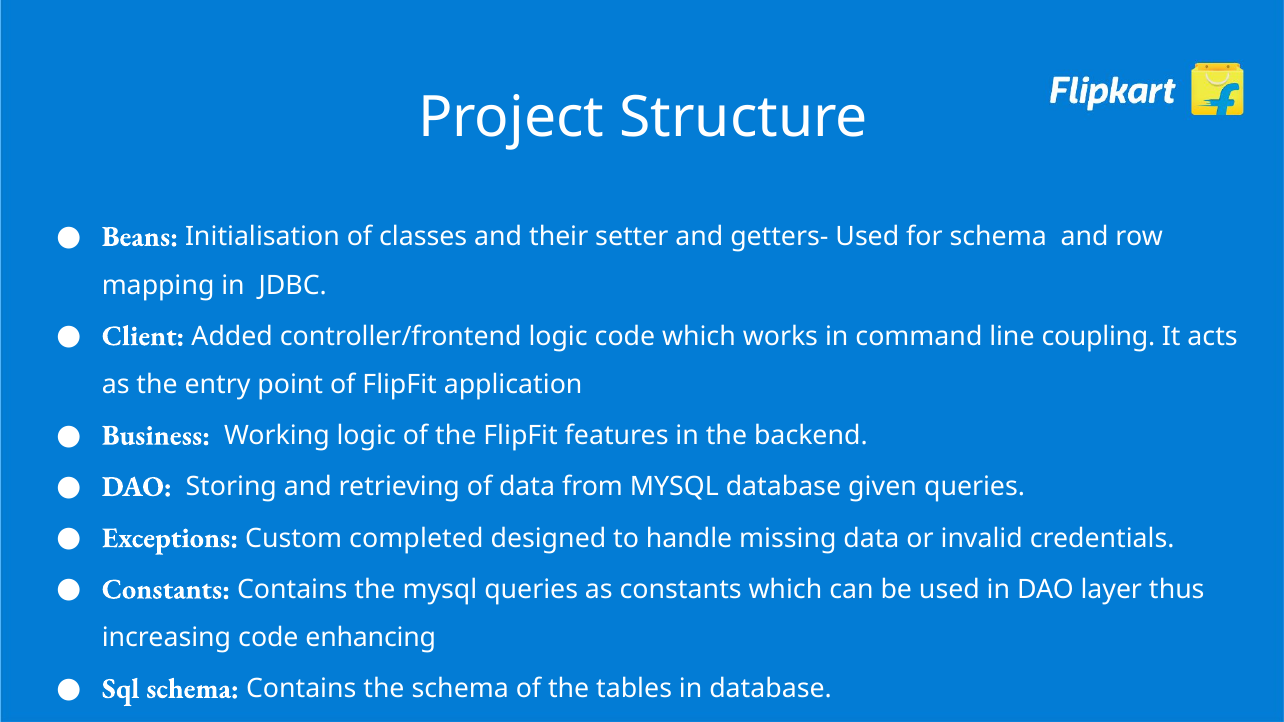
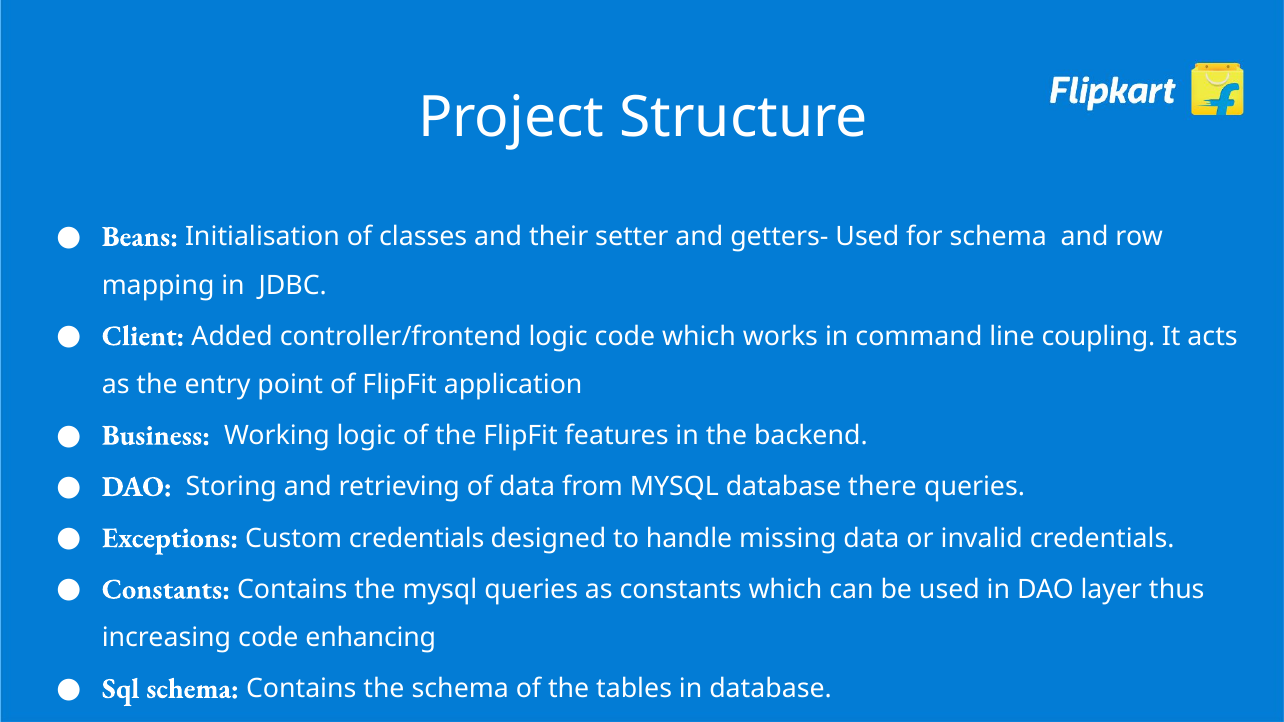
given: given -> there
Custom completed: completed -> credentials
